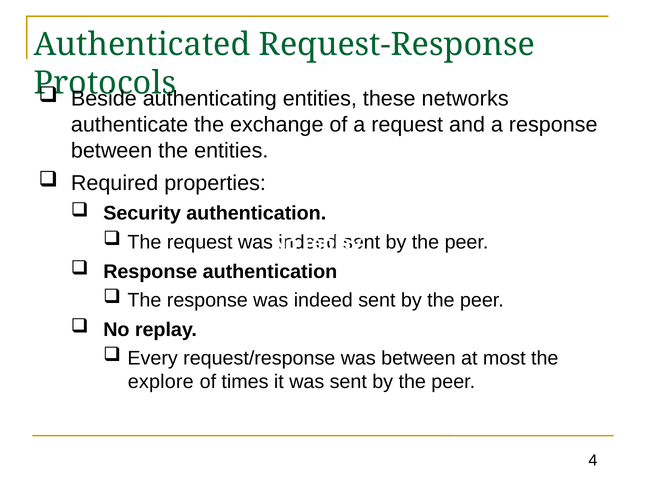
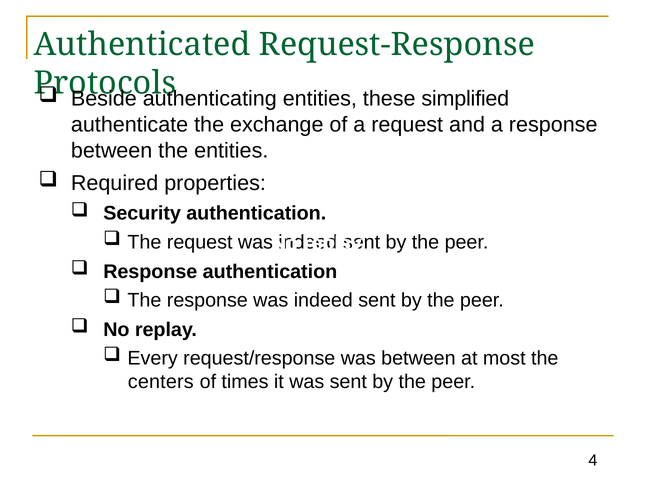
networks: networks -> simplified
explore: explore -> centers
